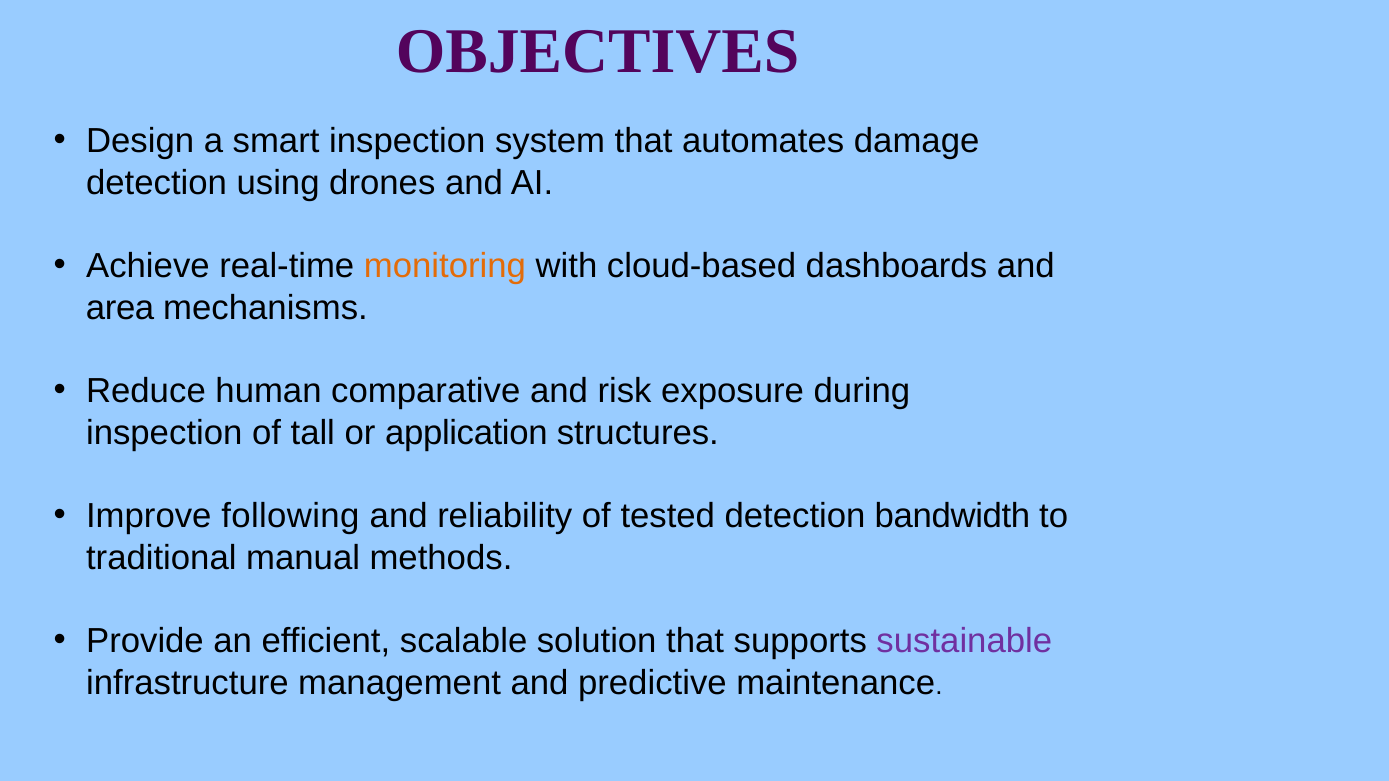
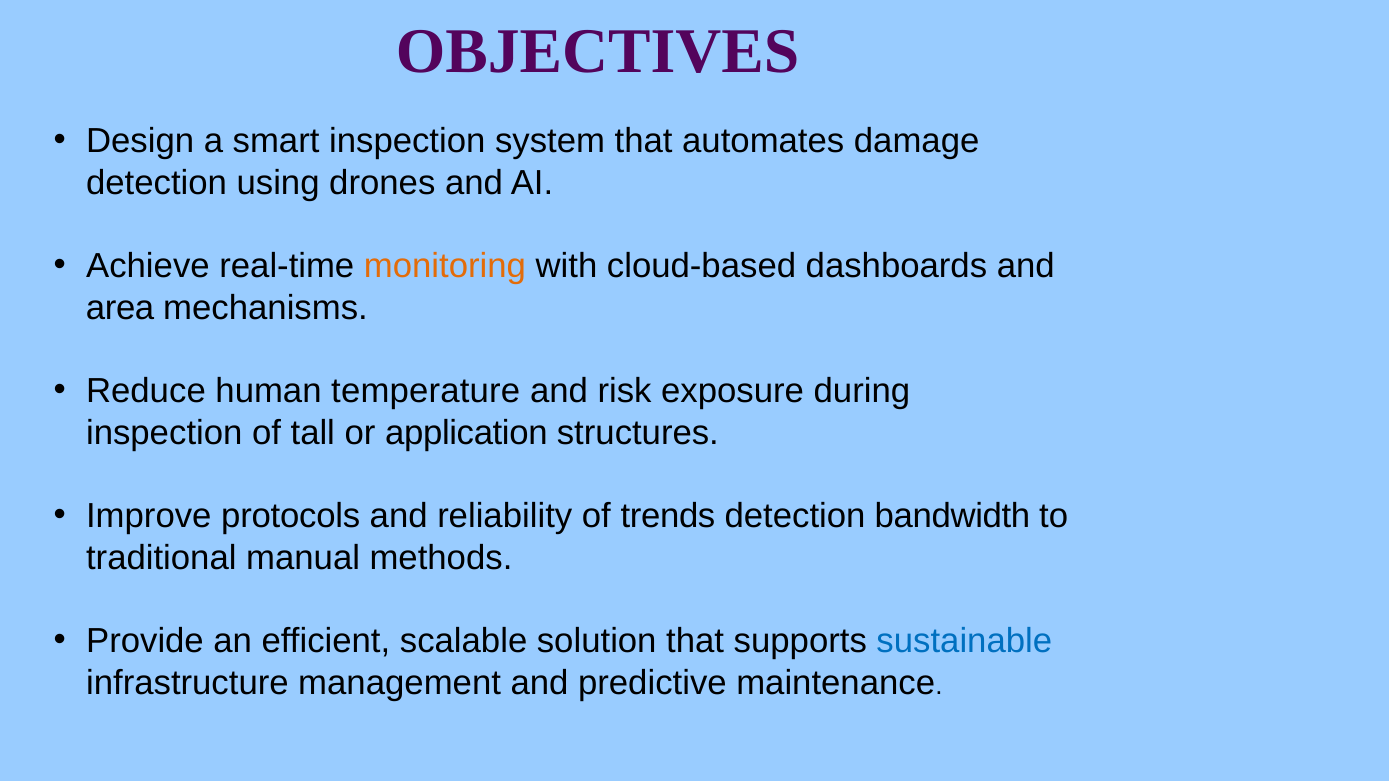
comparative: comparative -> temperature
following: following -> protocols
tested: tested -> trends
sustainable colour: purple -> blue
